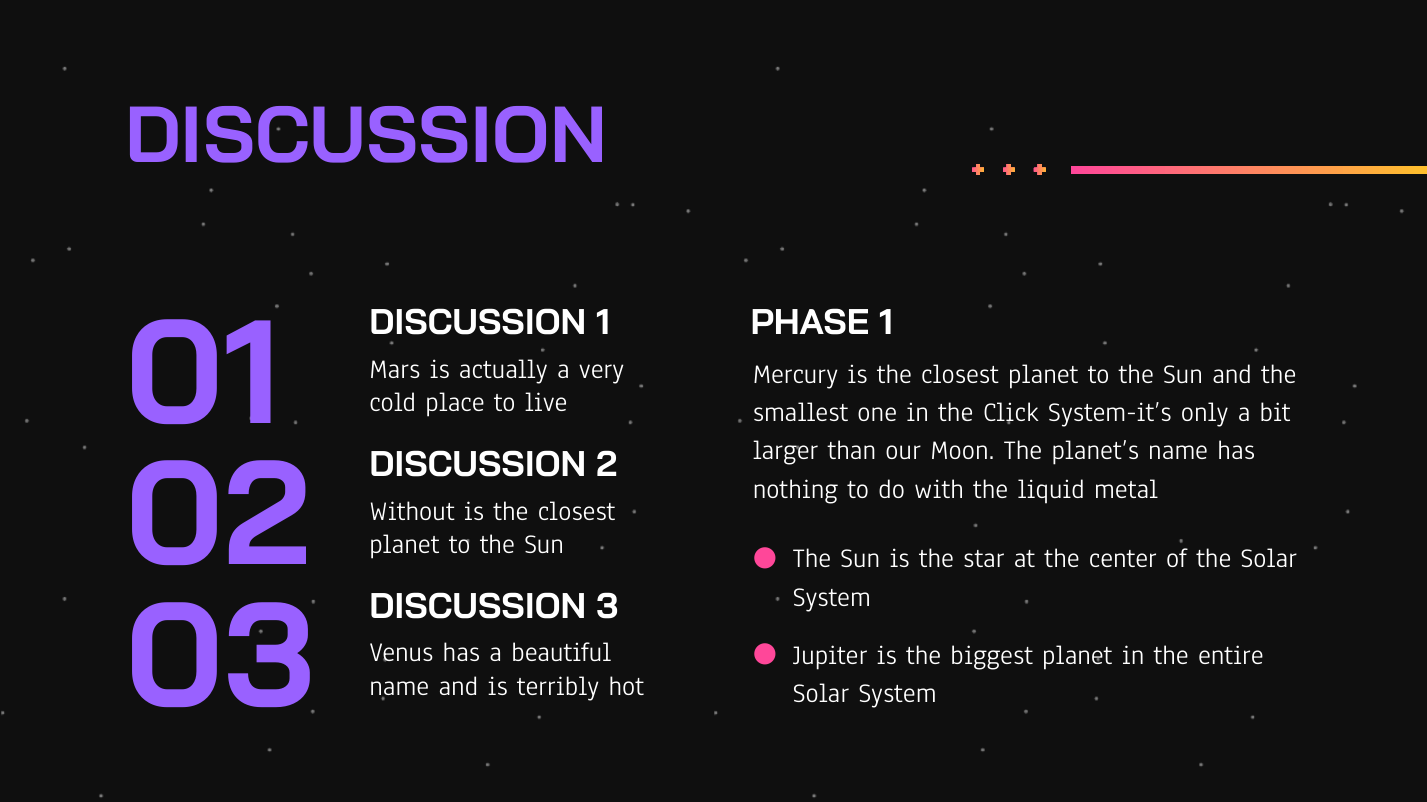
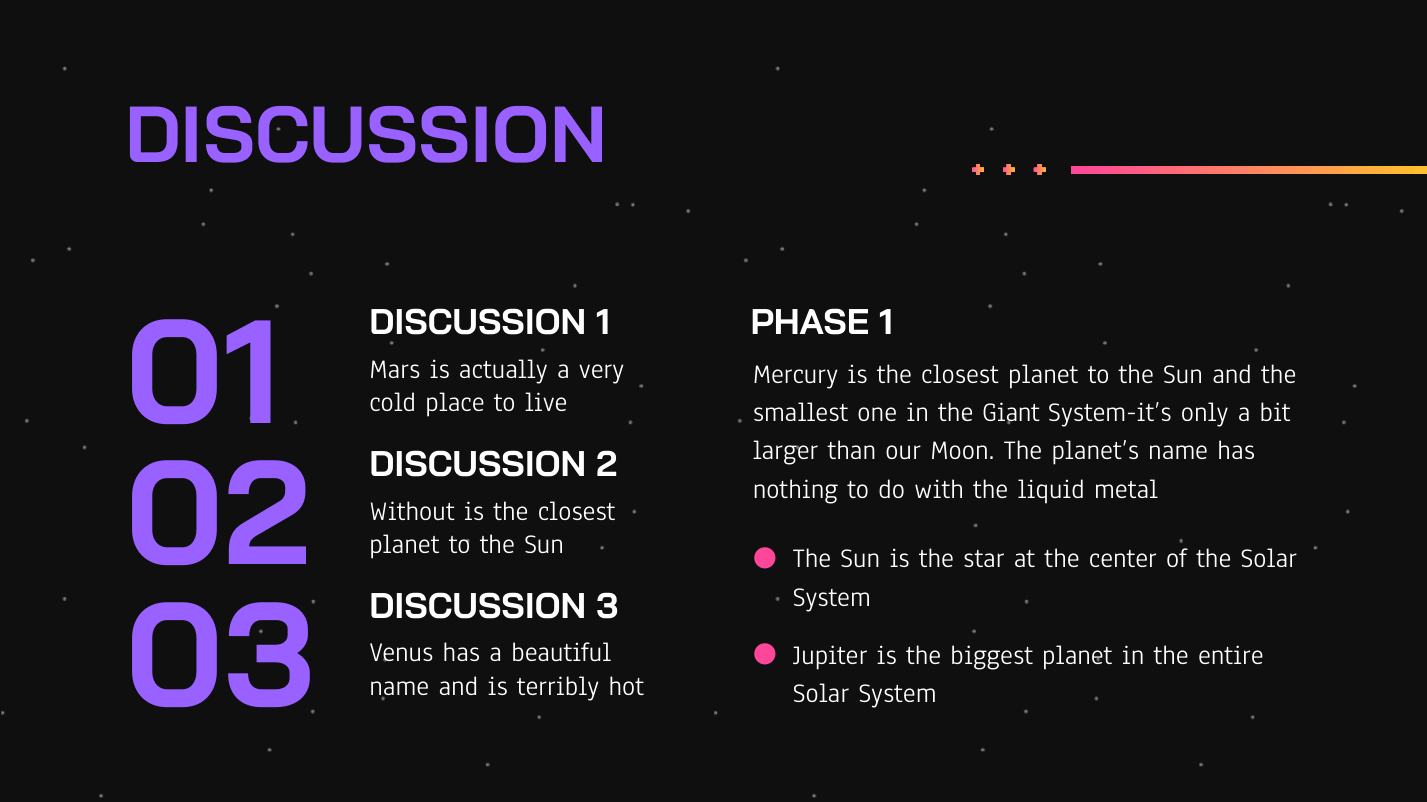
Click: Click -> Giant
